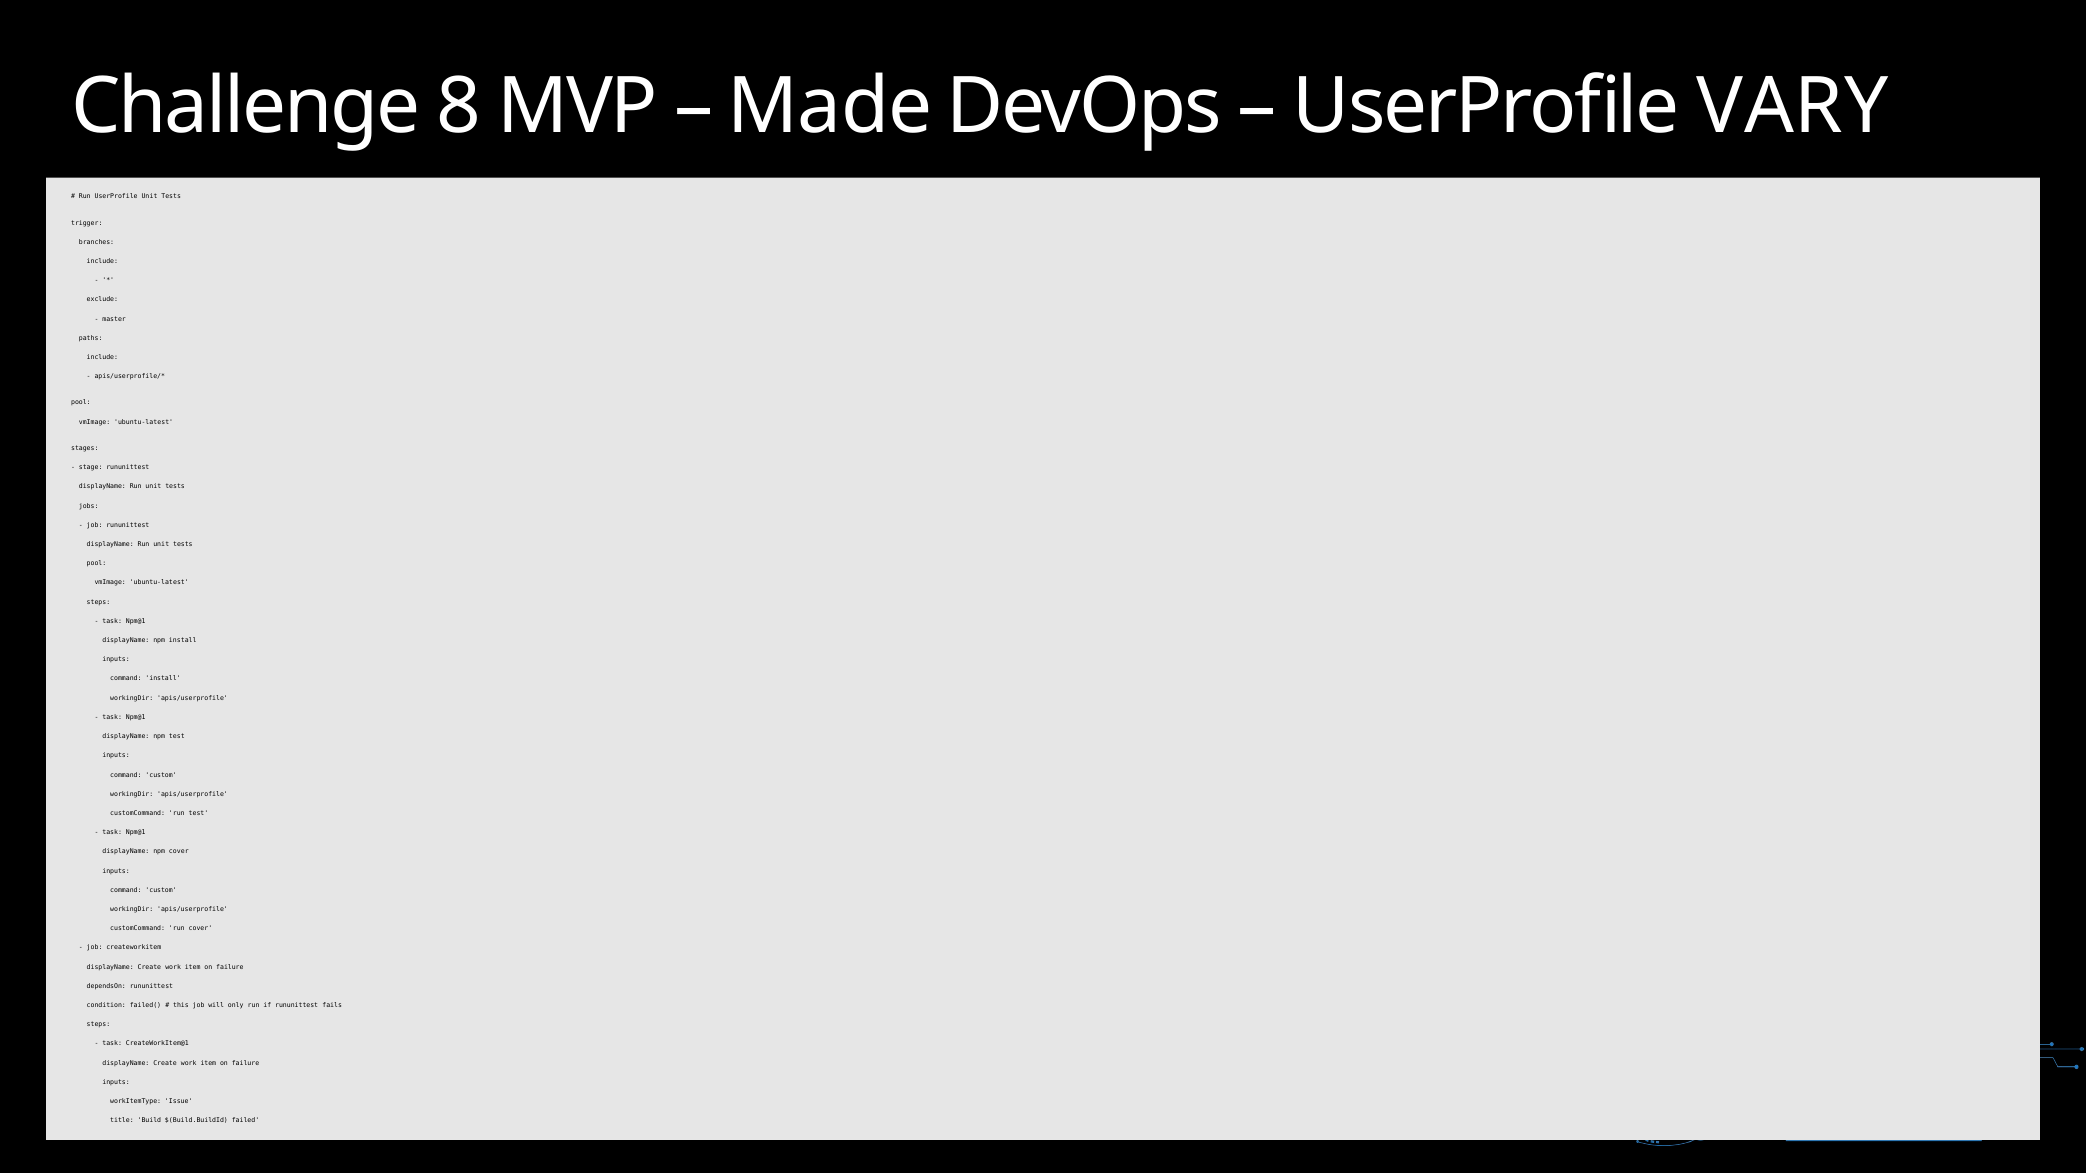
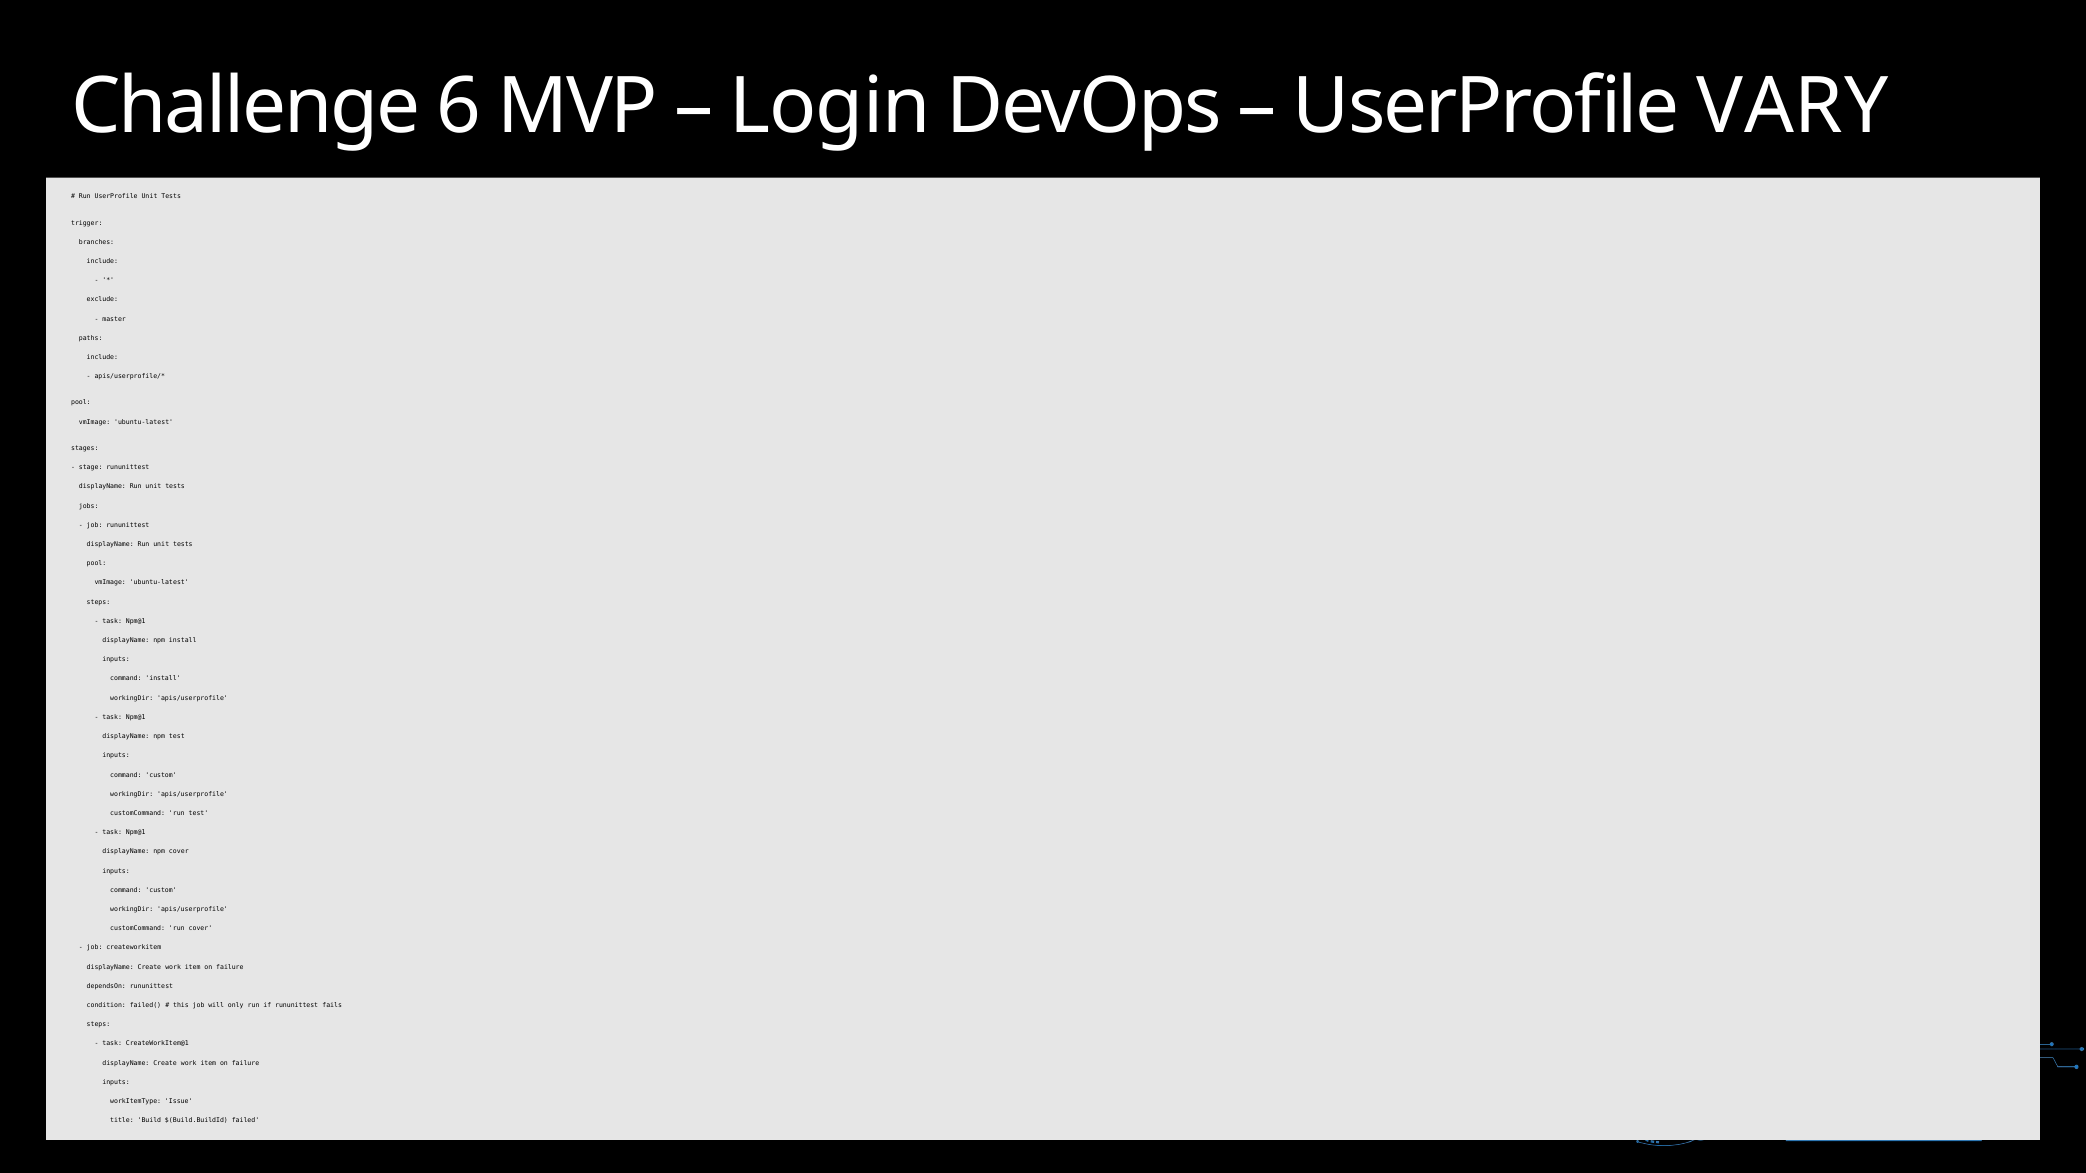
8: 8 -> 6
Made: Made -> Login
